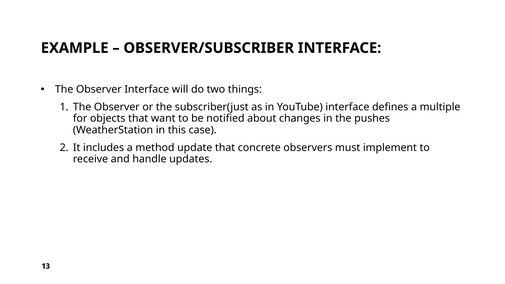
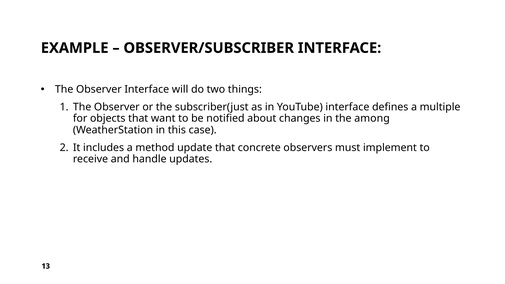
pushes: pushes -> among
